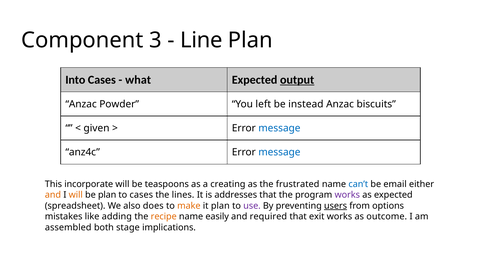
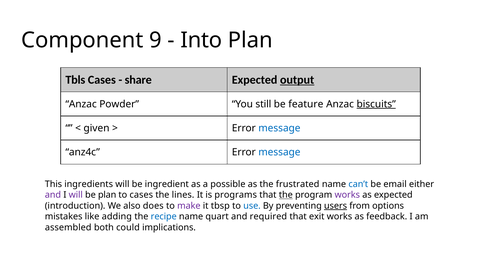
3: 3 -> 9
Line: Line -> Into
Into: Into -> Tbls
what: what -> share
left: left -> still
instead: instead -> feature
biscuits underline: none -> present
incorporate: incorporate -> ingredients
teaspoons: teaspoons -> ingredient
creating: creating -> possible
and at (53, 195) colour: orange -> purple
will at (76, 195) colour: orange -> purple
addresses: addresses -> programs
the at (286, 195) underline: none -> present
spreadsheet: spreadsheet -> introduction
make colour: orange -> purple
it plan: plan -> tbsp
use colour: purple -> blue
recipe colour: orange -> blue
easily: easily -> quart
outcome: outcome -> feedback
stage: stage -> could
